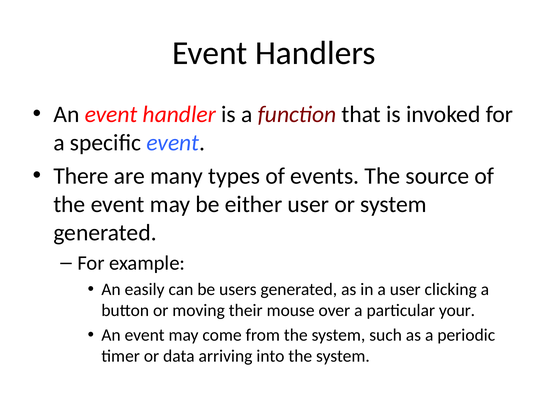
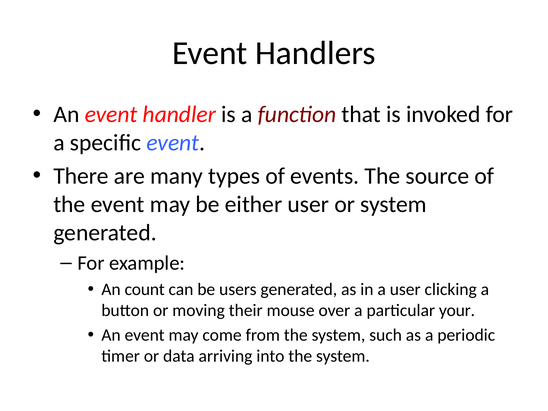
easily: easily -> count
